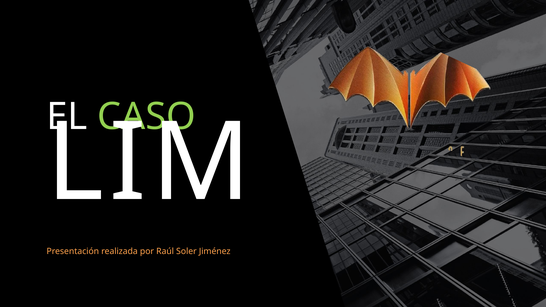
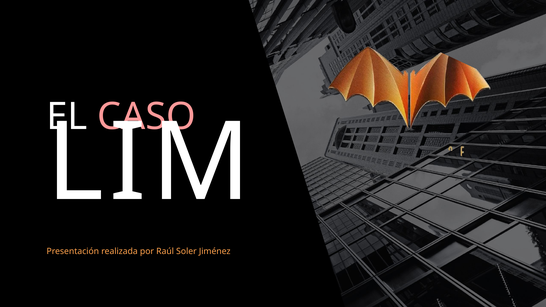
CASO colour: light green -> pink
